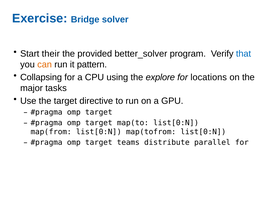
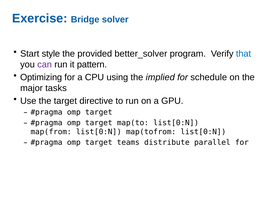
their: their -> style
can colour: orange -> purple
Collapsing: Collapsing -> Optimizing
explore: explore -> implied
locations: locations -> schedule
